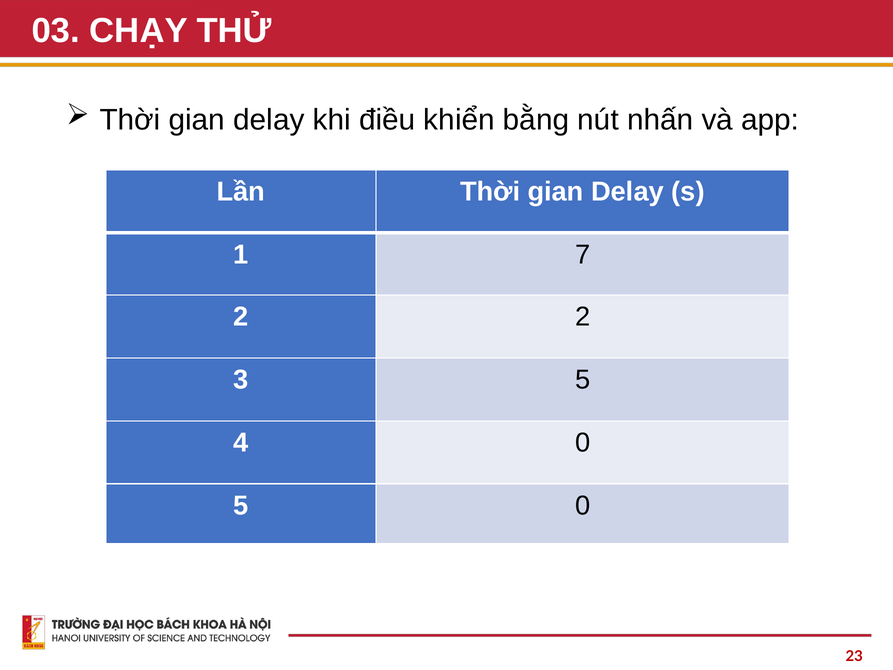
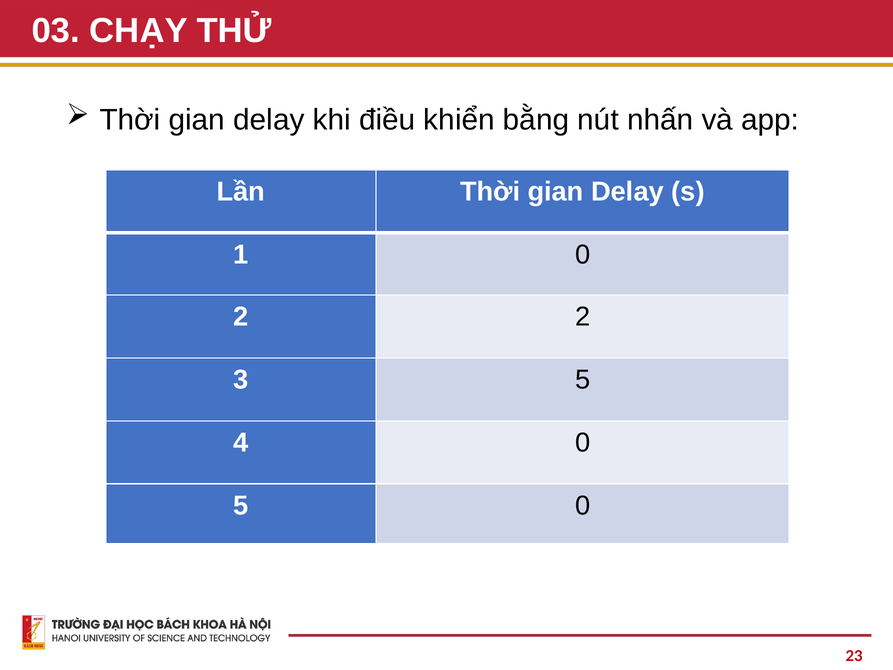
1 7: 7 -> 0
